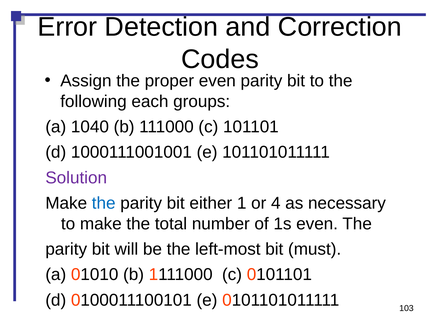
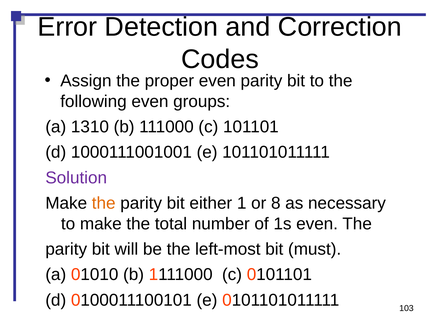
following each: each -> even
1040: 1040 -> 1310
the at (104, 203) colour: blue -> orange
4: 4 -> 8
